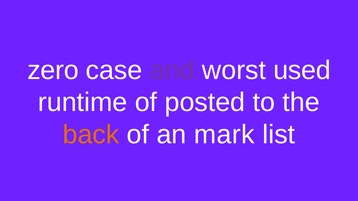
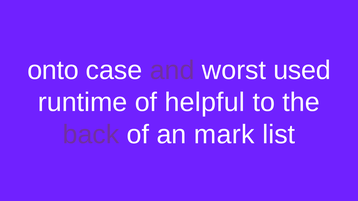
zero: zero -> onto
posted: posted -> helpful
back colour: orange -> purple
